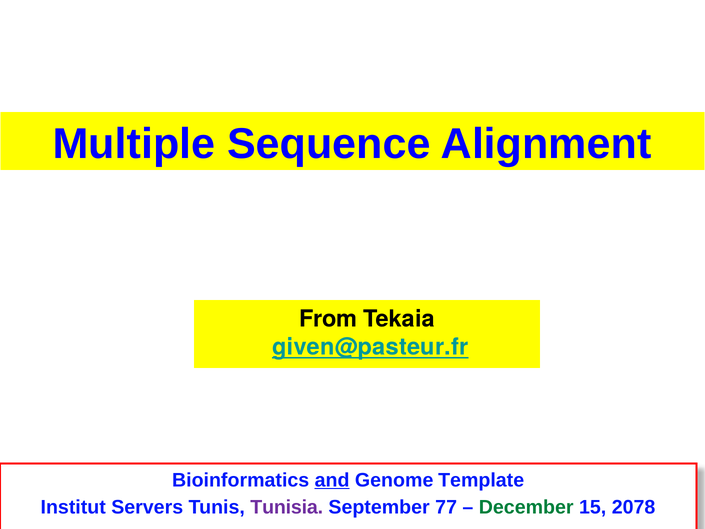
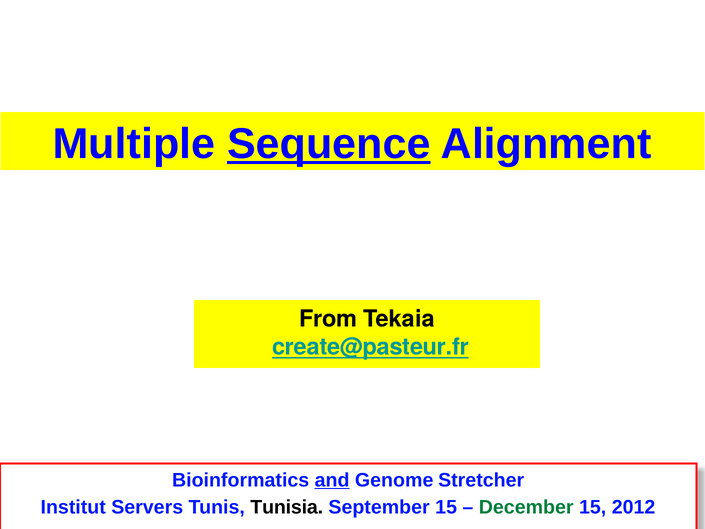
Sequence underline: none -> present
given@pasteur.fr: given@pasteur.fr -> create@pasteur.fr
Template: Template -> Stretcher
Tunisia colour: purple -> black
September 77: 77 -> 15
2078: 2078 -> 2012
